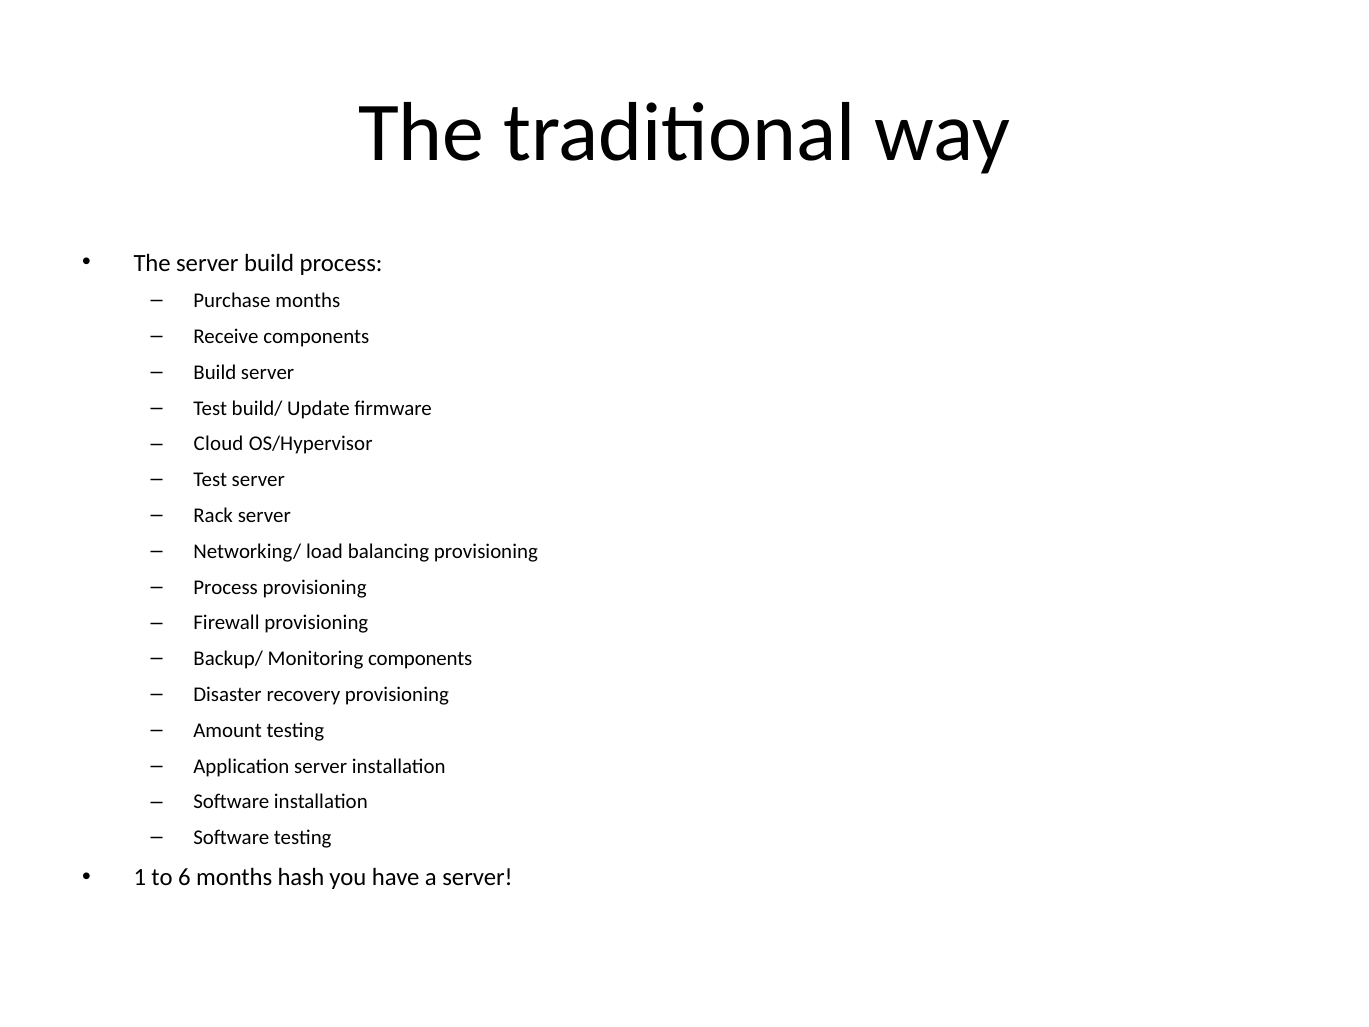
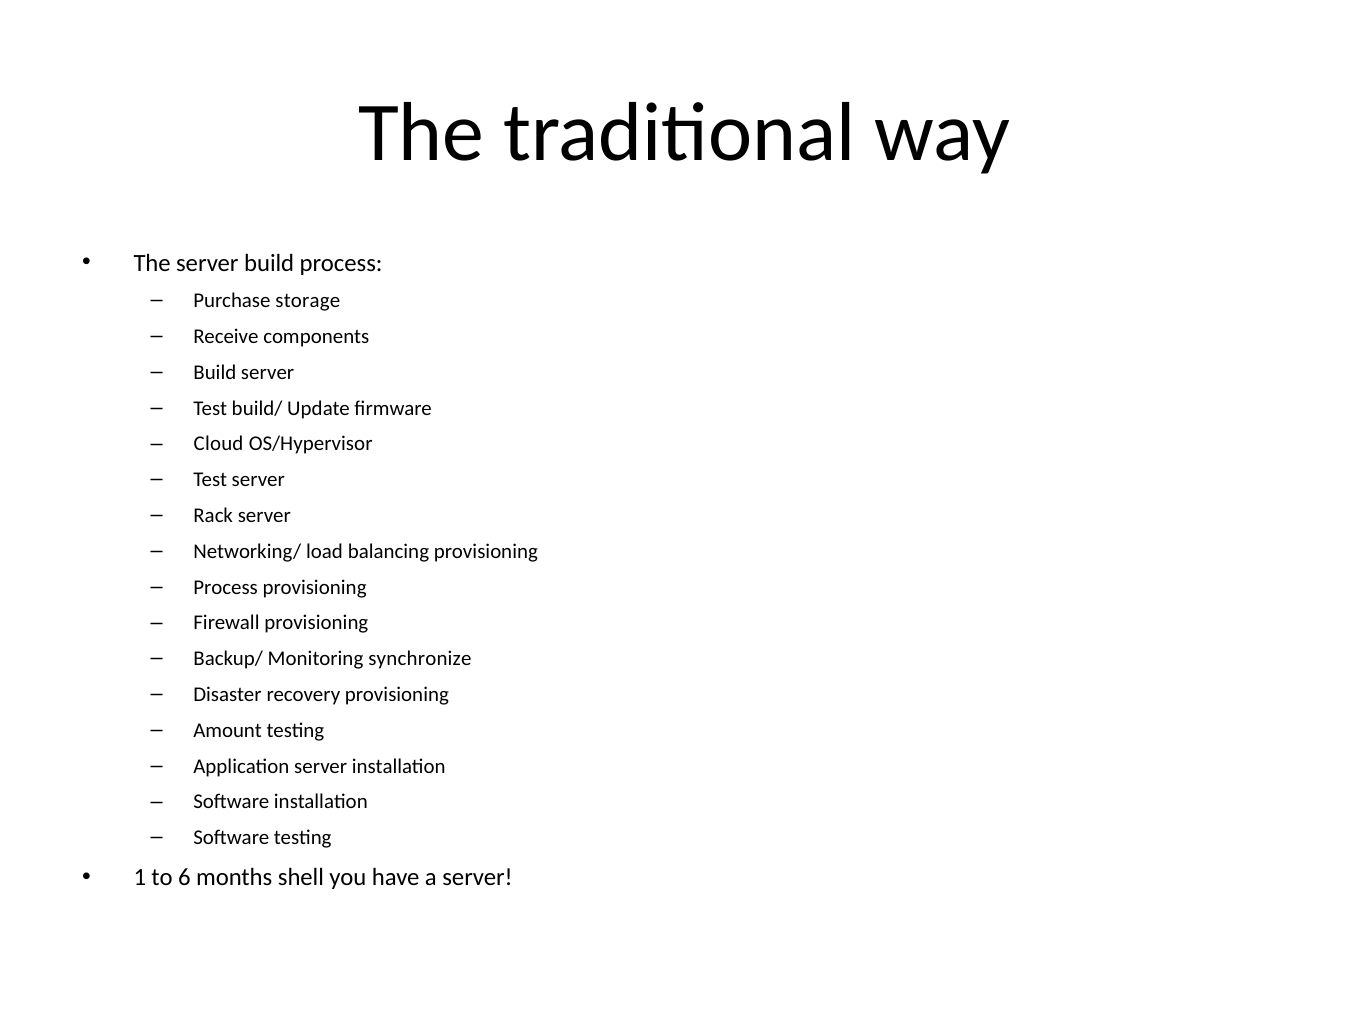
Purchase months: months -> storage
Monitoring components: components -> synchronize
hash: hash -> shell
